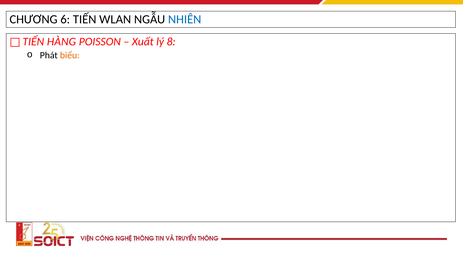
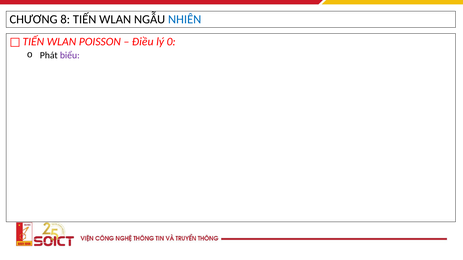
6: 6 -> 8
HÀNG at (61, 42): HÀNG -> WLAN
Xuất: Xuất -> Điều
8: 8 -> 0
biểu colour: orange -> purple
